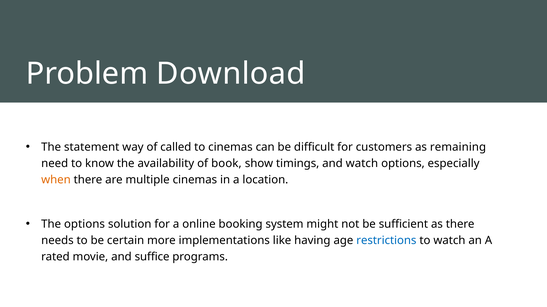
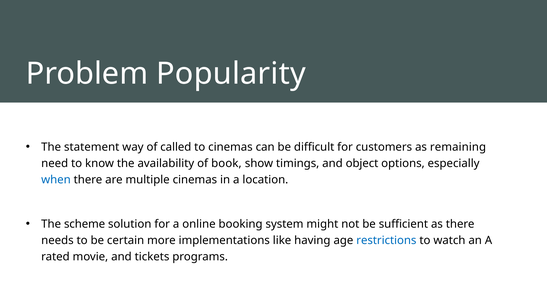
Download: Download -> Popularity
and watch: watch -> object
when colour: orange -> blue
The options: options -> scheme
suffice: suffice -> tickets
